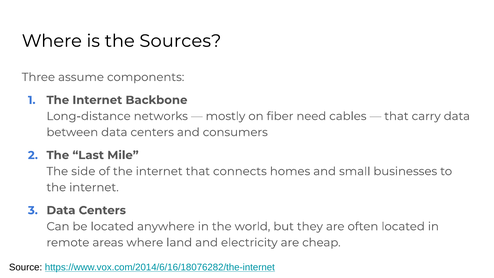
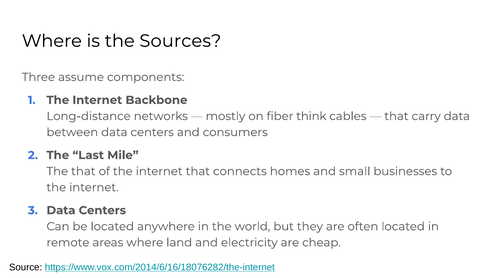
need: need -> think
The side: side -> that
